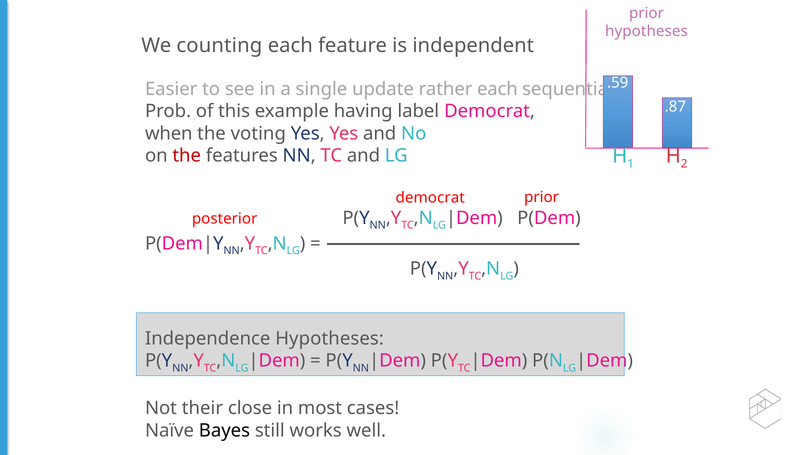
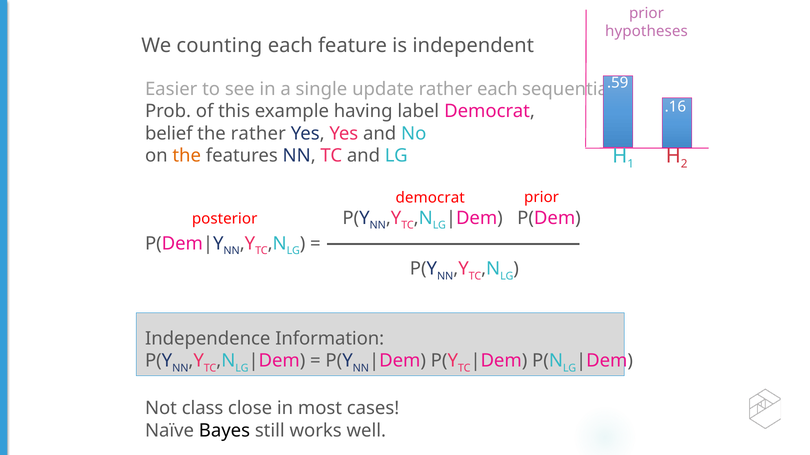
.87: .87 -> .16
when: when -> belief
the voting: voting -> rather
the at (187, 156) colour: red -> orange
Independence Hypotheses: Hypotheses -> Information
their: their -> class
